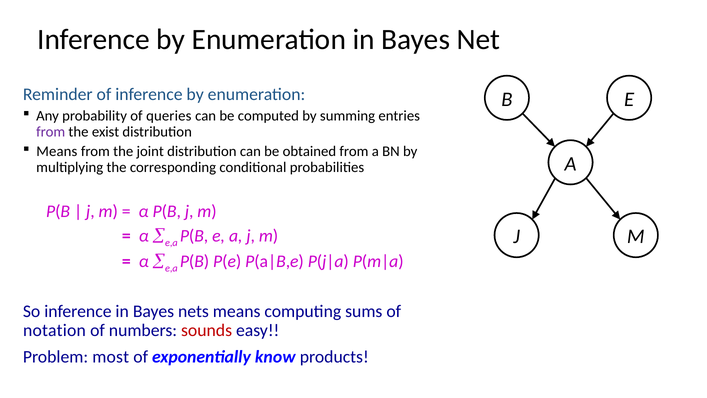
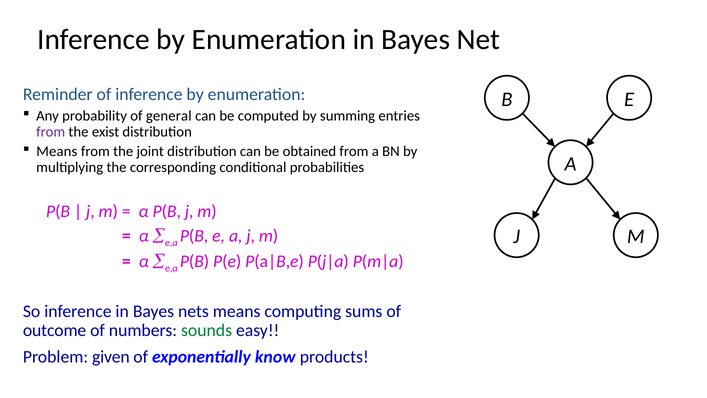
queries: queries -> general
notation: notation -> outcome
sounds colour: red -> green
most: most -> given
